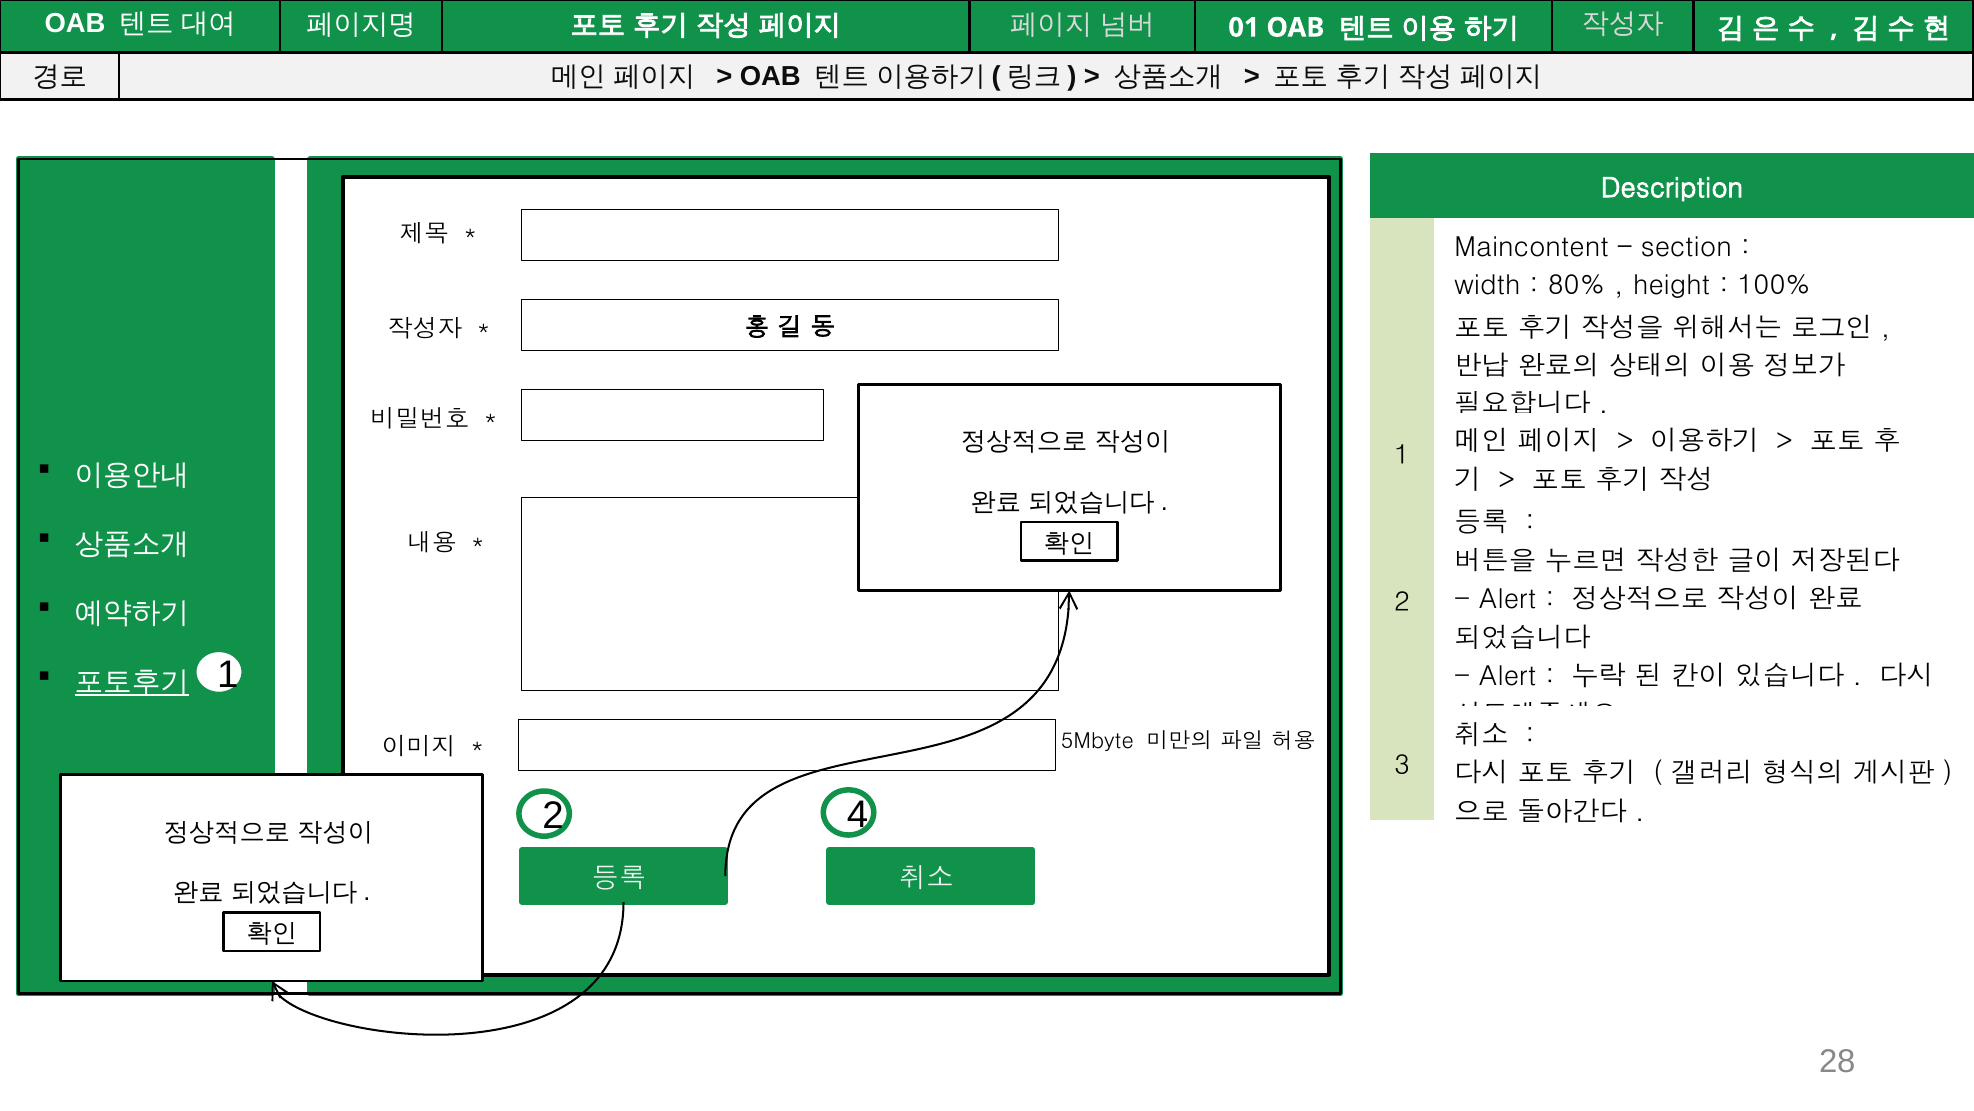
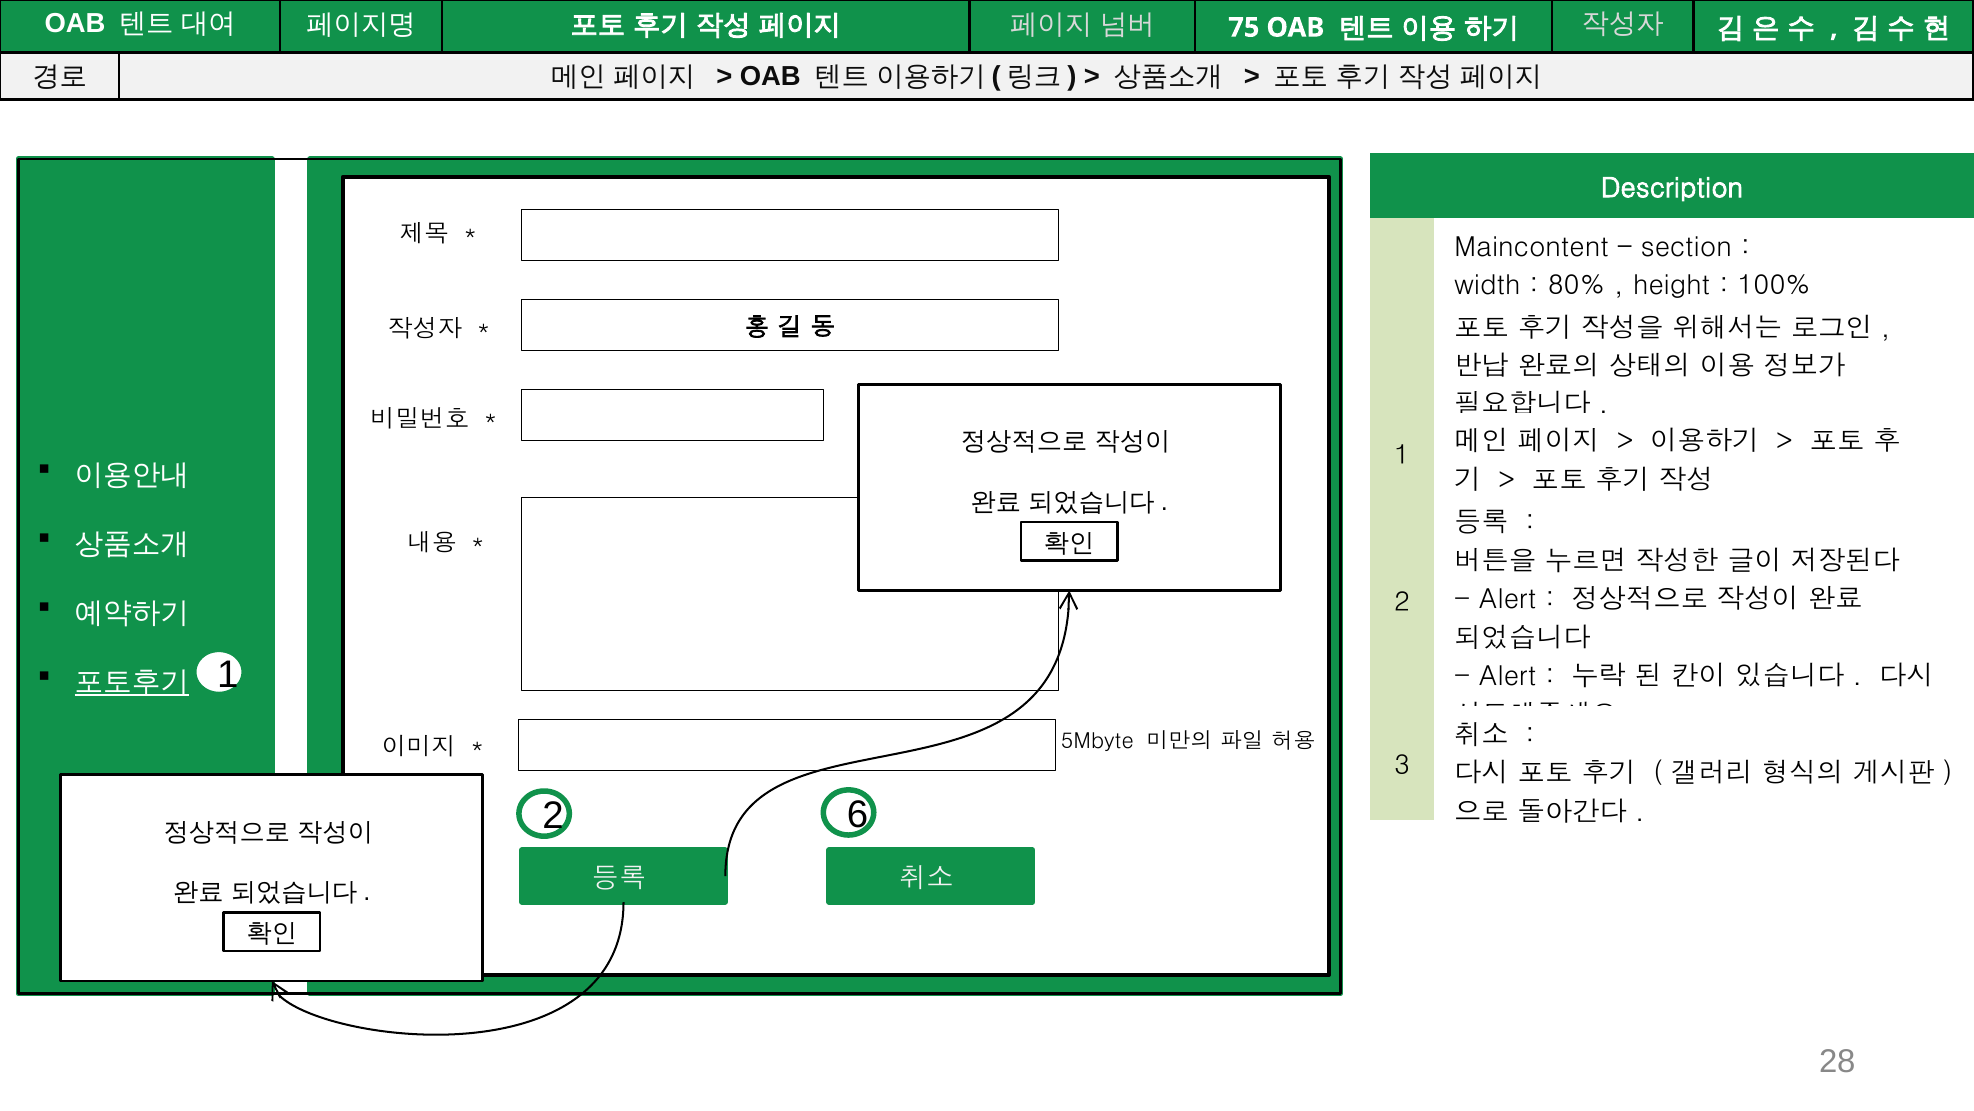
01: 01 -> 75
4: 4 -> 6
